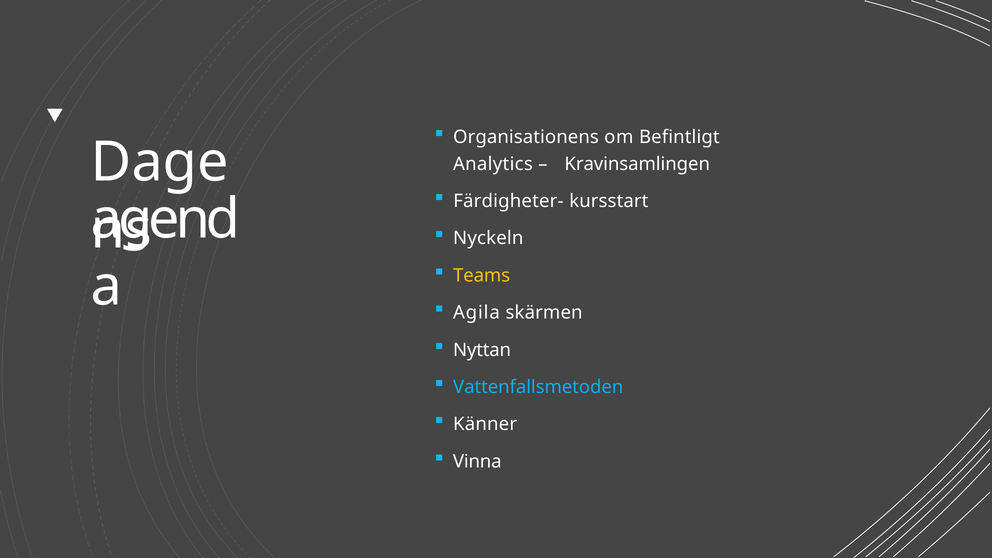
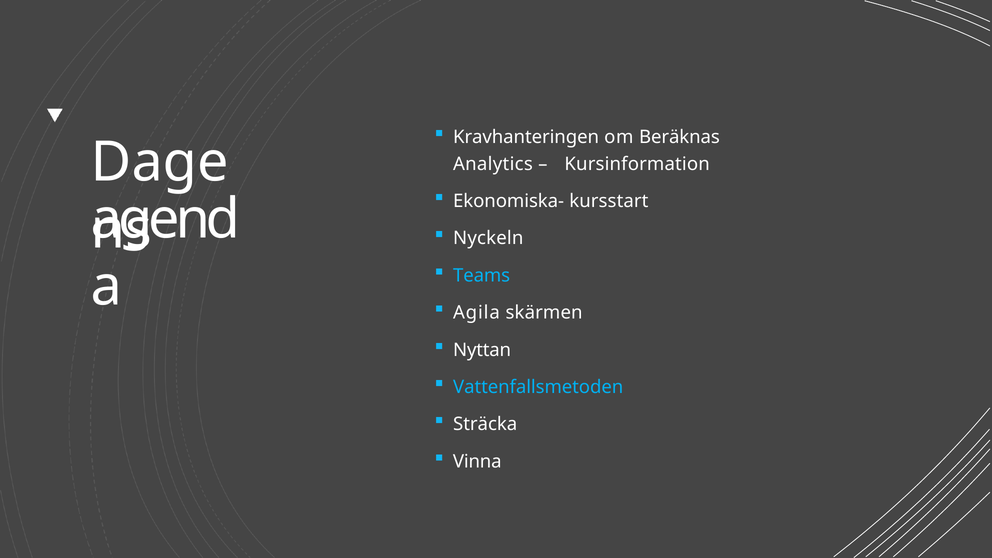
Organisationens: Organisationens -> Kravhanteringen
Befintligt: Befintligt -> Beräknas
Kravinsamlingen: Kravinsamlingen -> Kursinformation
Färdigheter-: Färdigheter- -> Ekonomiska-
Teams colour: yellow -> light blue
Känner: Känner -> Sträcka
